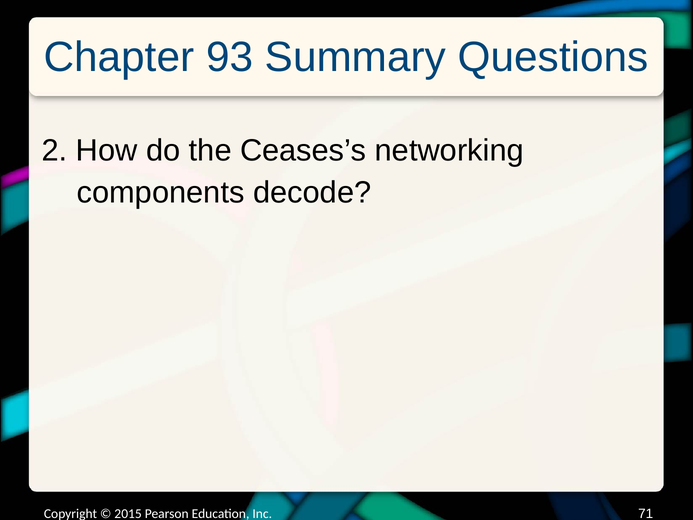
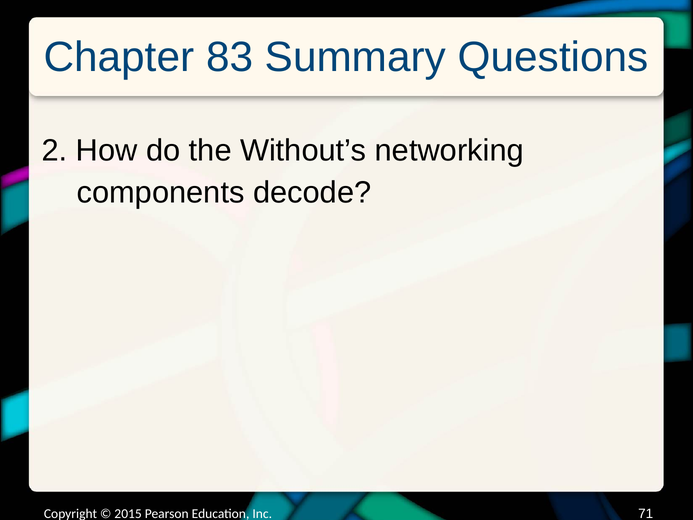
93: 93 -> 83
Ceases’s: Ceases’s -> Without’s
